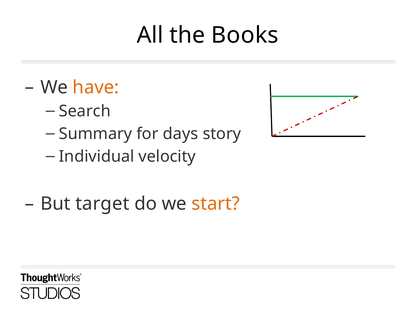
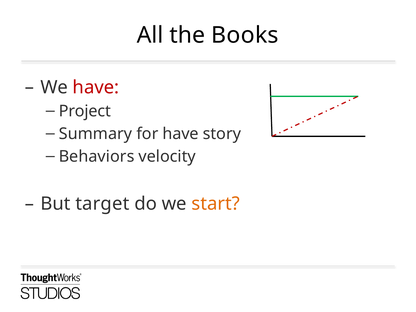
have at (96, 87) colour: orange -> red
Search: Search -> Project
for days: days -> have
Individual: Individual -> Behaviors
